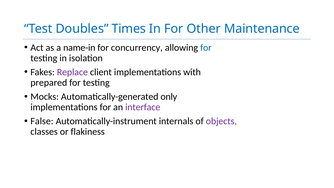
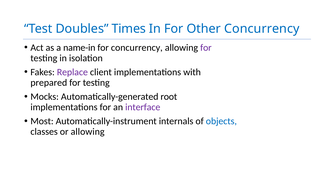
Other Maintenance: Maintenance -> Concurrency
for at (206, 48) colour: blue -> purple
only: only -> root
False: False -> Most
objects colour: purple -> blue
or flakiness: flakiness -> allowing
